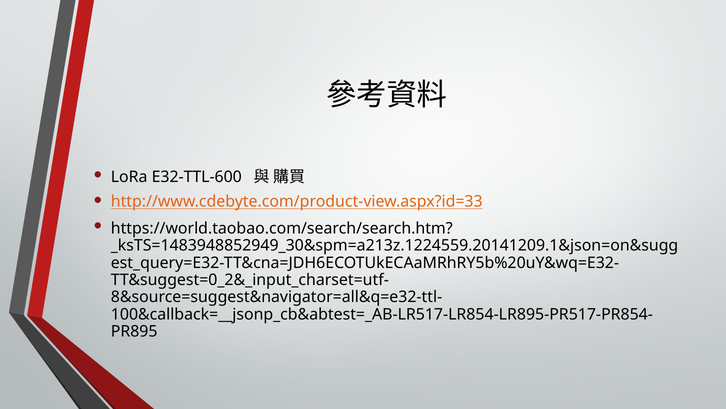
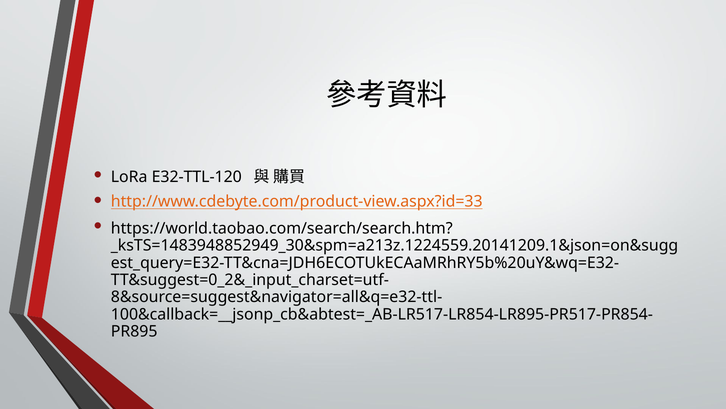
E32-TTL-600: E32-TTL-600 -> E32-TTL-120
